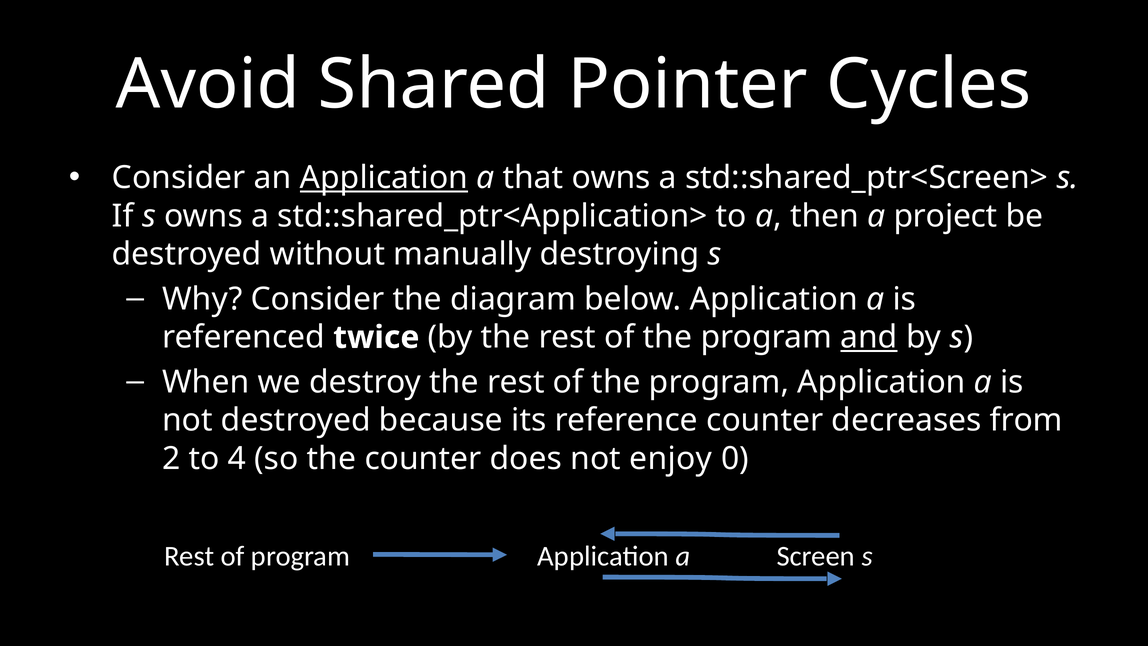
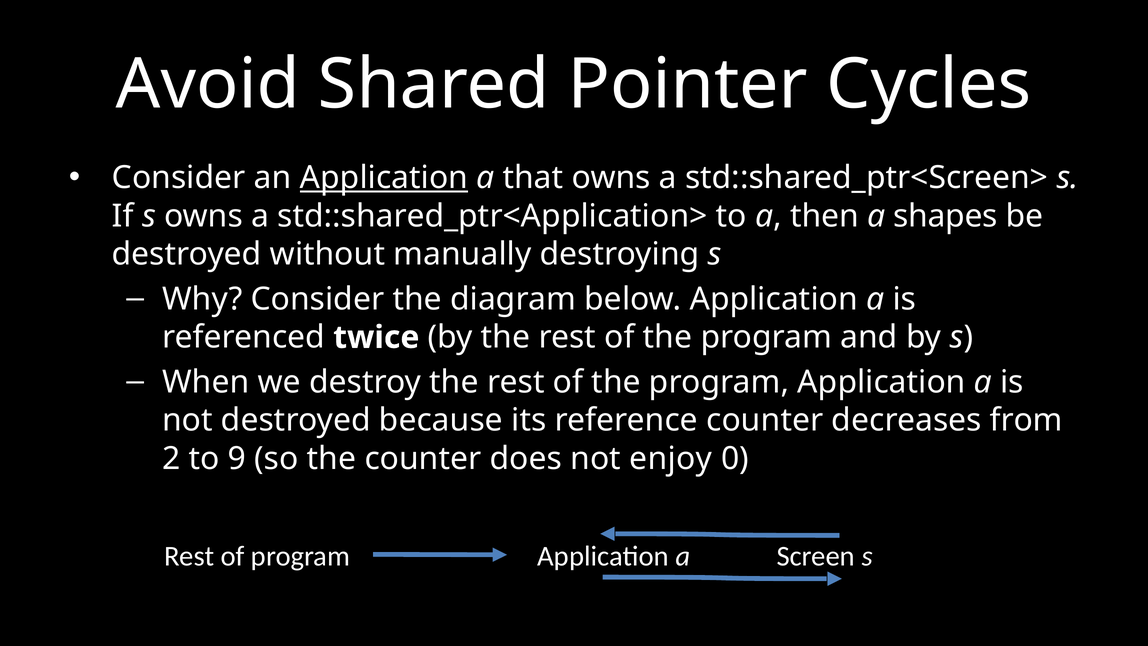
project: project -> shapes
and underline: present -> none
4: 4 -> 9
